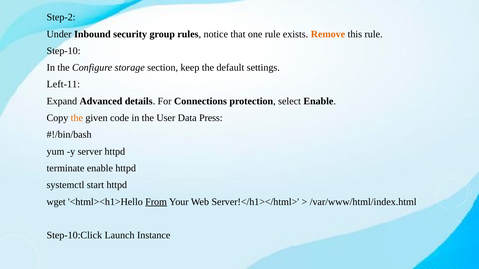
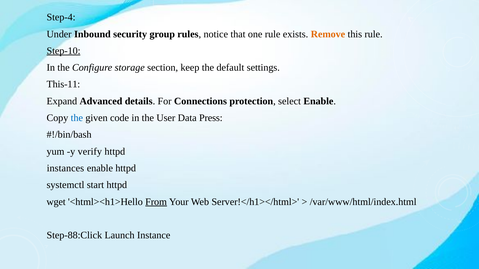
Step-2: Step-2 -> Step-4
Step-10 underline: none -> present
Left-11: Left-11 -> This-11
the at (77, 118) colour: orange -> blue
server: server -> verify
terminate: terminate -> instances
Step-10:Click: Step-10:Click -> Step-88:Click
